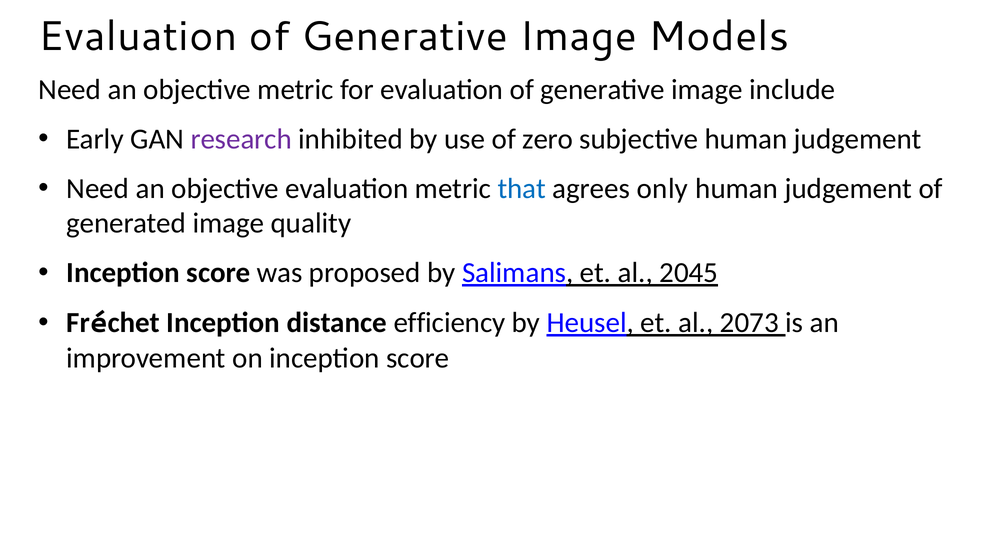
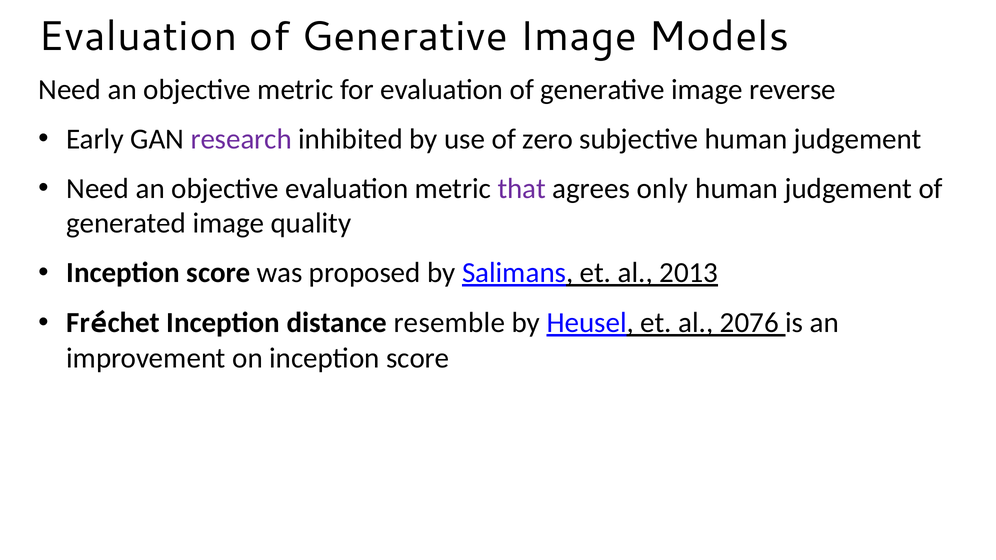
include: include -> reverse
that colour: blue -> purple
2045: 2045 -> 2013
efficiency: efficiency -> resemble
2073: 2073 -> 2076
